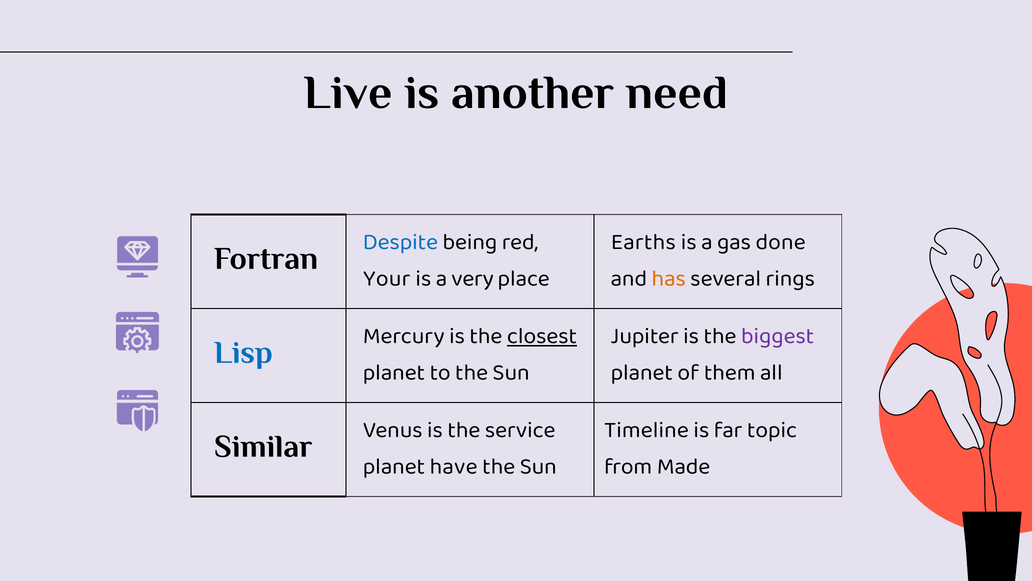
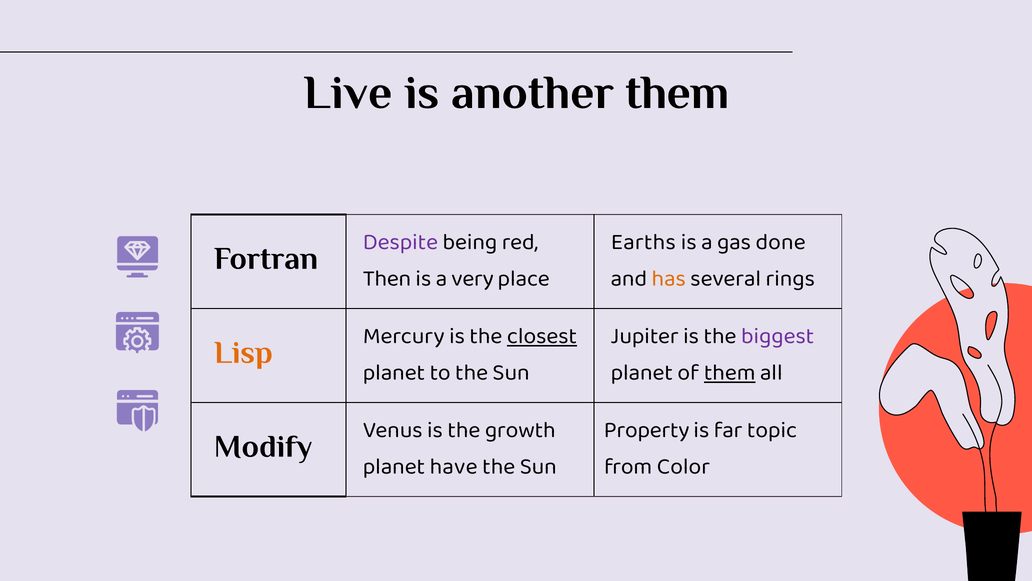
another need: need -> them
Despite colour: blue -> purple
Your: Your -> Then
Lisp colour: blue -> orange
them at (730, 372) underline: none -> present
service: service -> growth
Timeline: Timeline -> Property
Similar: Similar -> Modify
Made: Made -> Color
